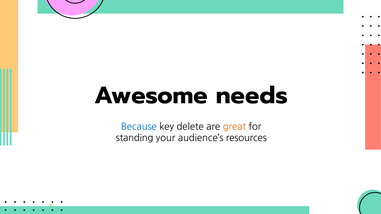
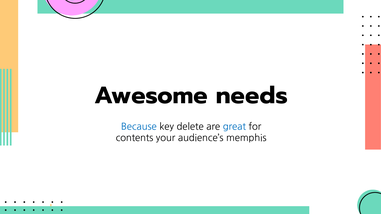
great colour: orange -> blue
standing: standing -> contents
resources: resources -> memphis
